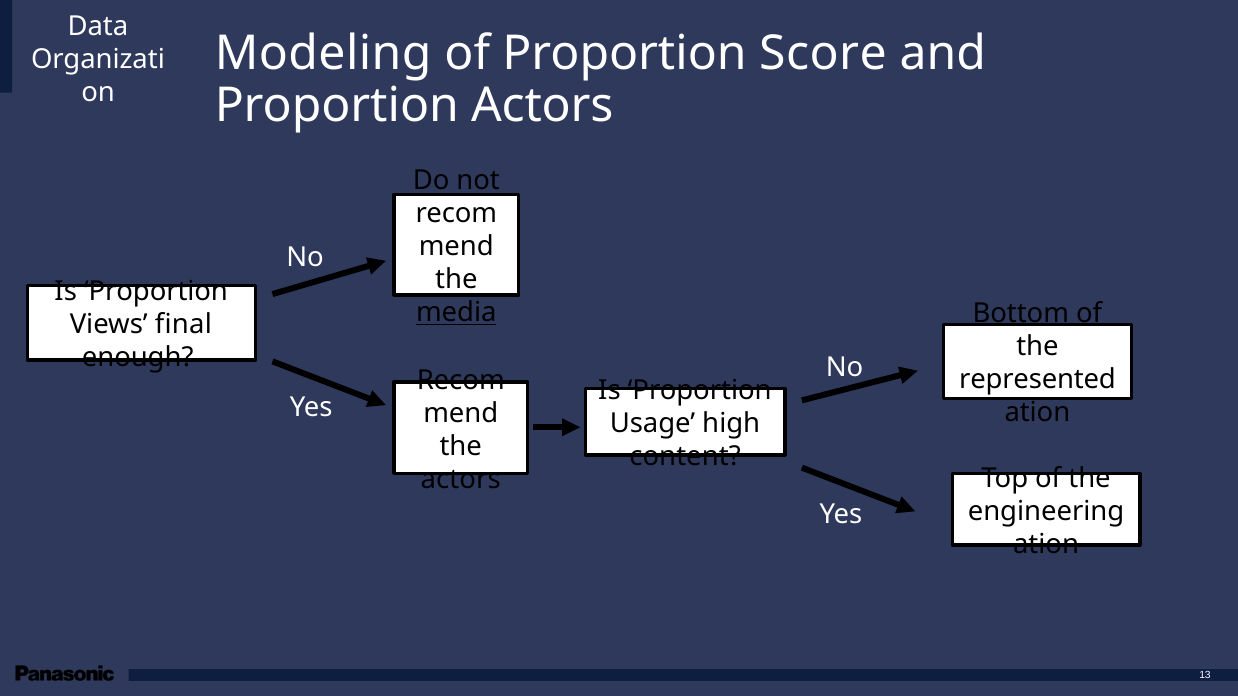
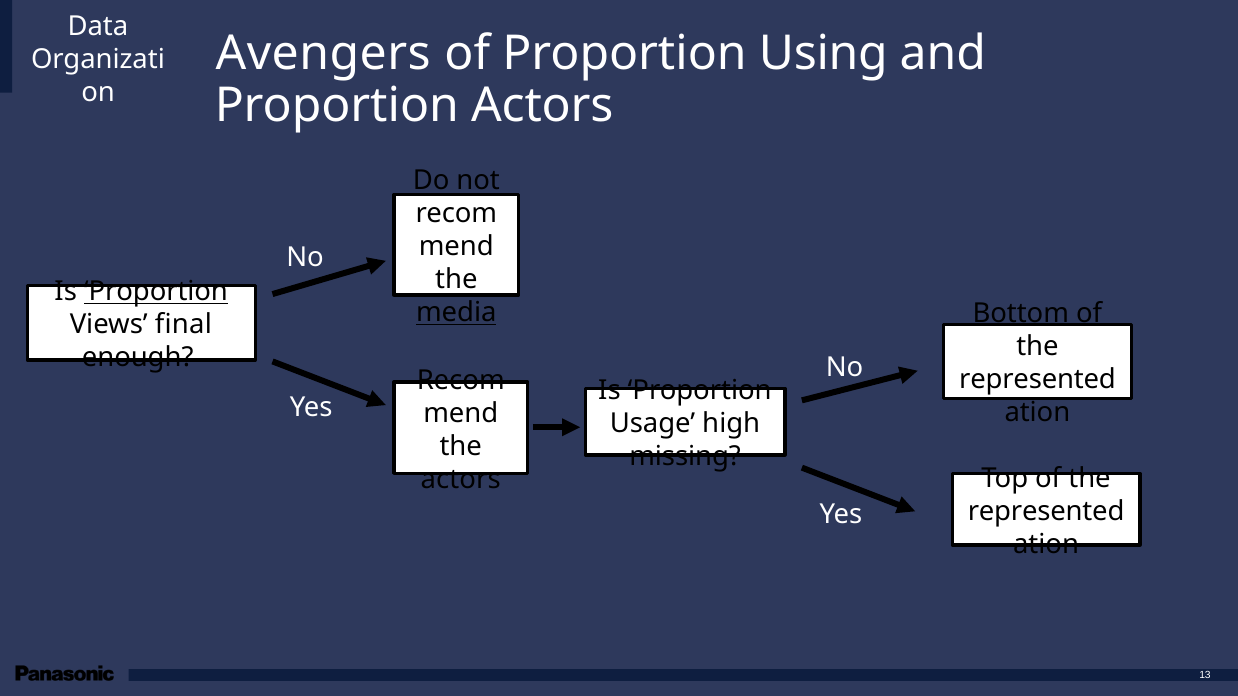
Modeling: Modeling -> Avengers
Score: Score -> Using
Proportion at (156, 292) underline: none -> present
content: content -> missing
engineering at (1046, 511): engineering -> represented
